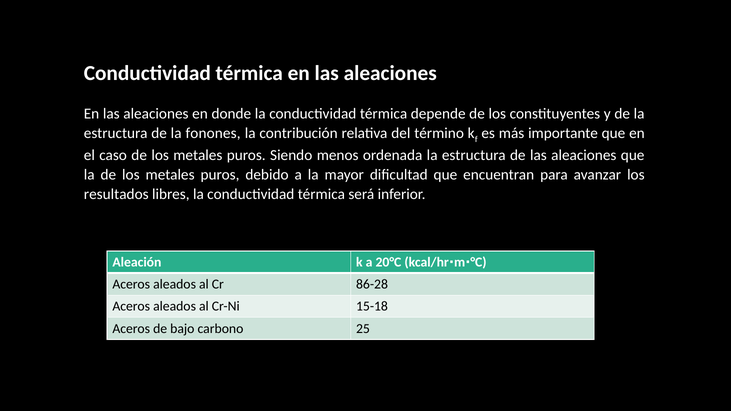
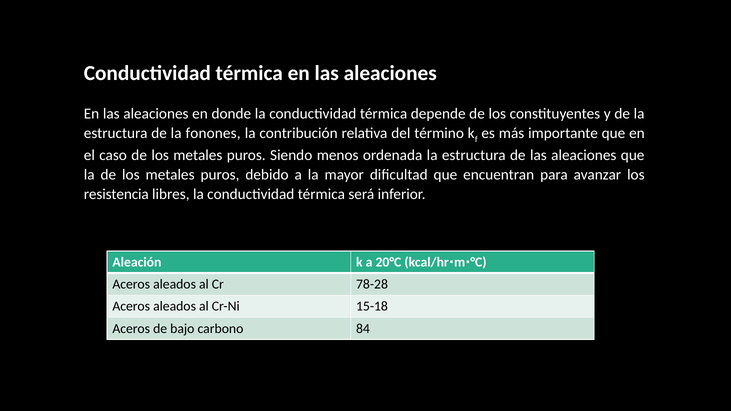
resultados: resultados -> resistencia
86-28: 86-28 -> 78-28
25: 25 -> 84
